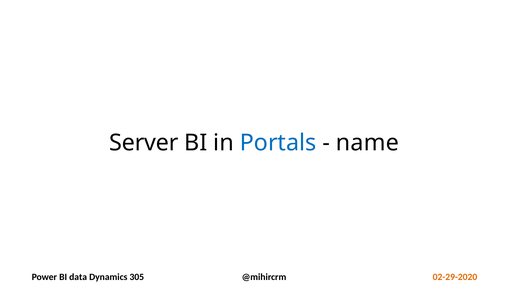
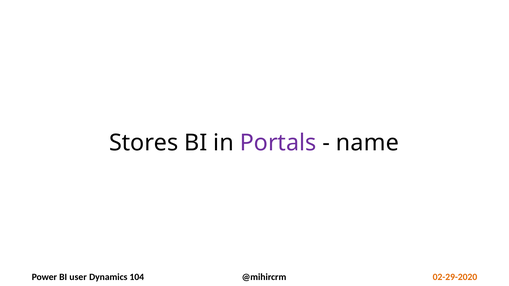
Server: Server -> Stores
Portals colour: blue -> purple
data: data -> user
305: 305 -> 104
